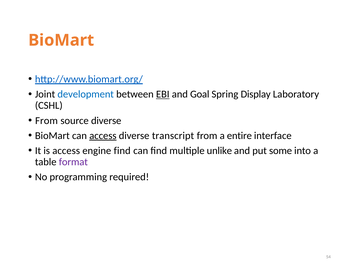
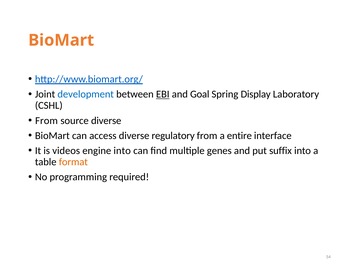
access at (103, 136) underline: present -> none
transcript: transcript -> regulatory
is access: access -> videos
engine find: find -> into
unlike: unlike -> genes
some: some -> suffix
format colour: purple -> orange
